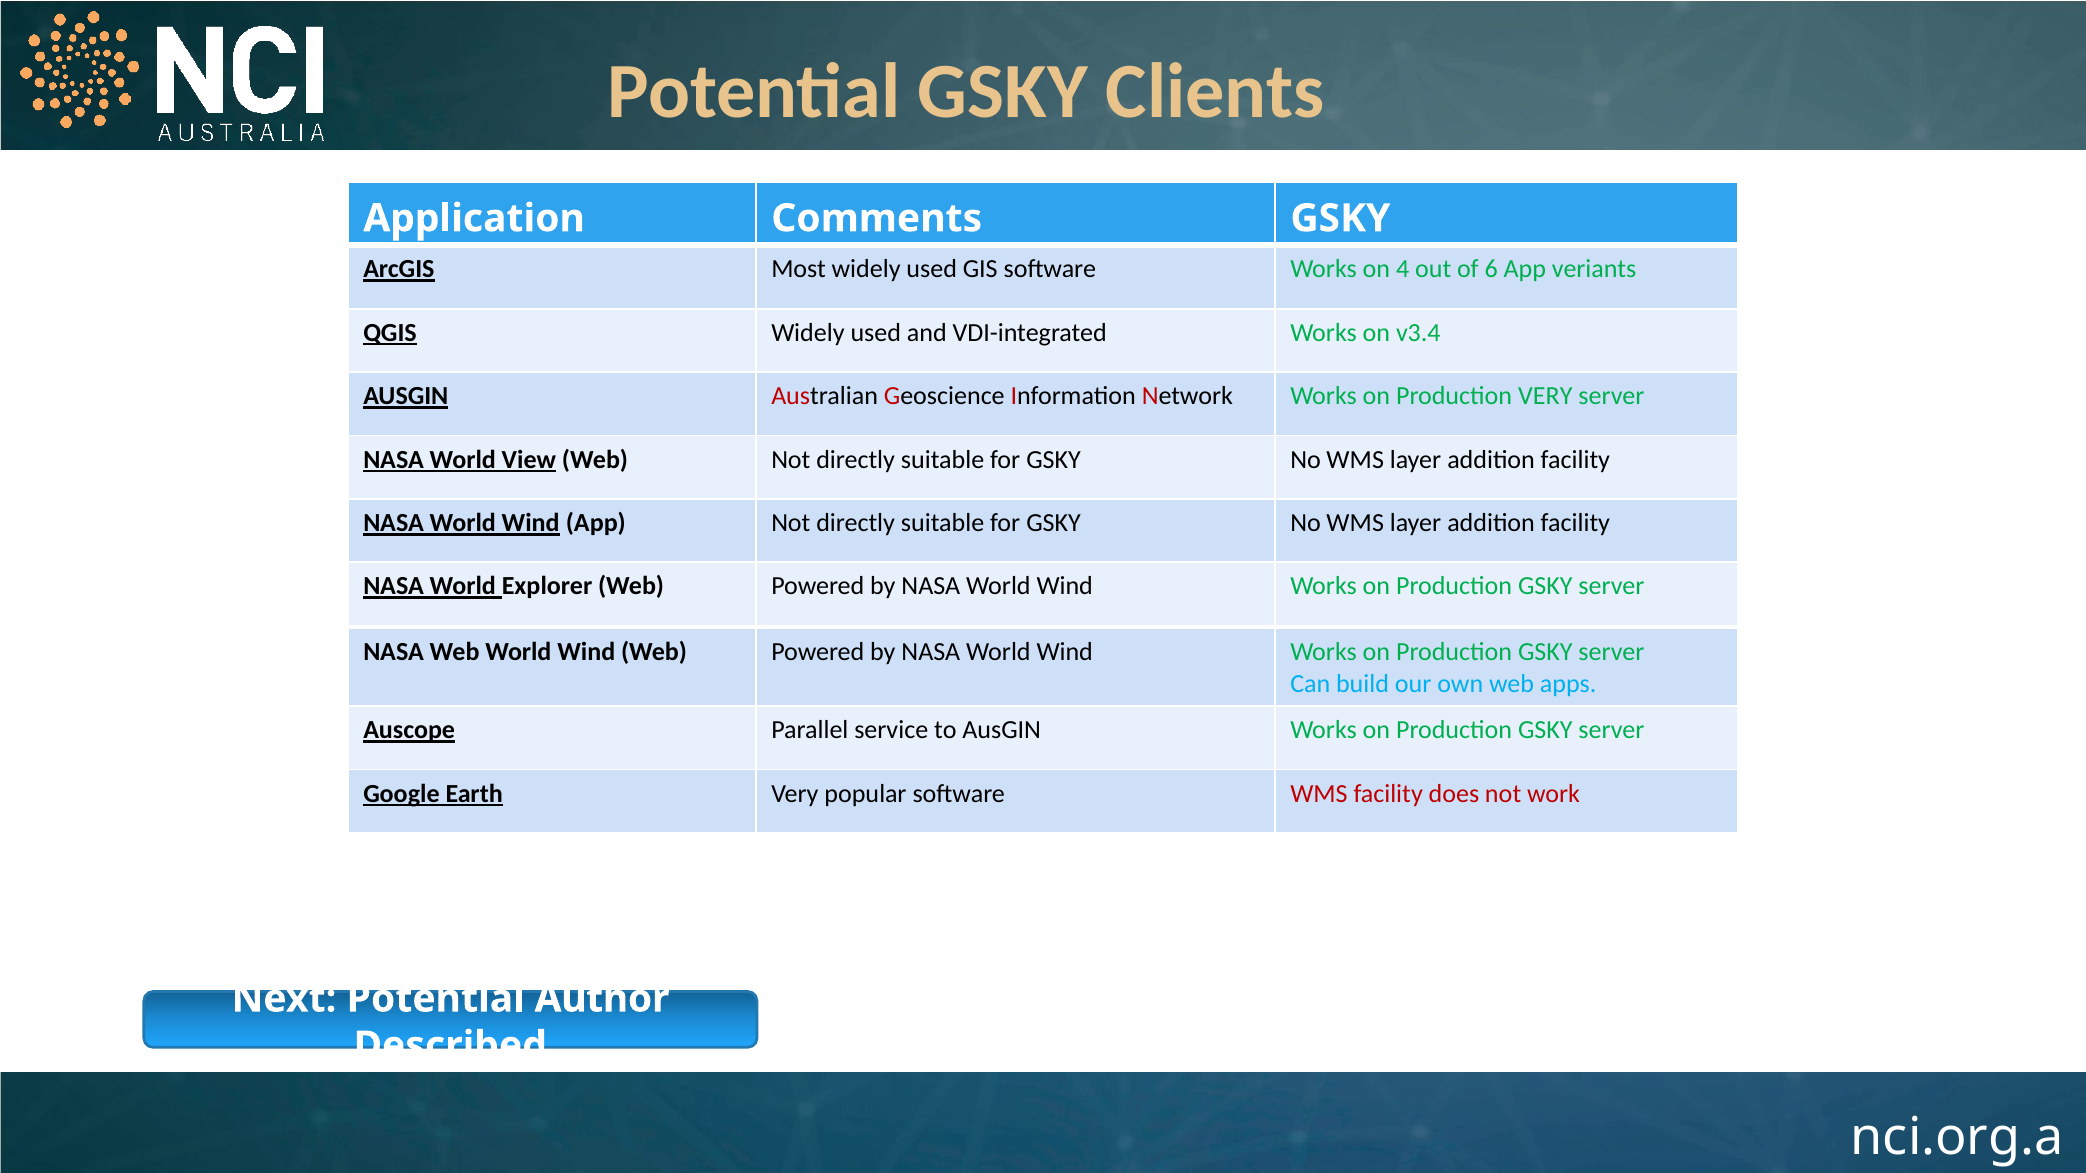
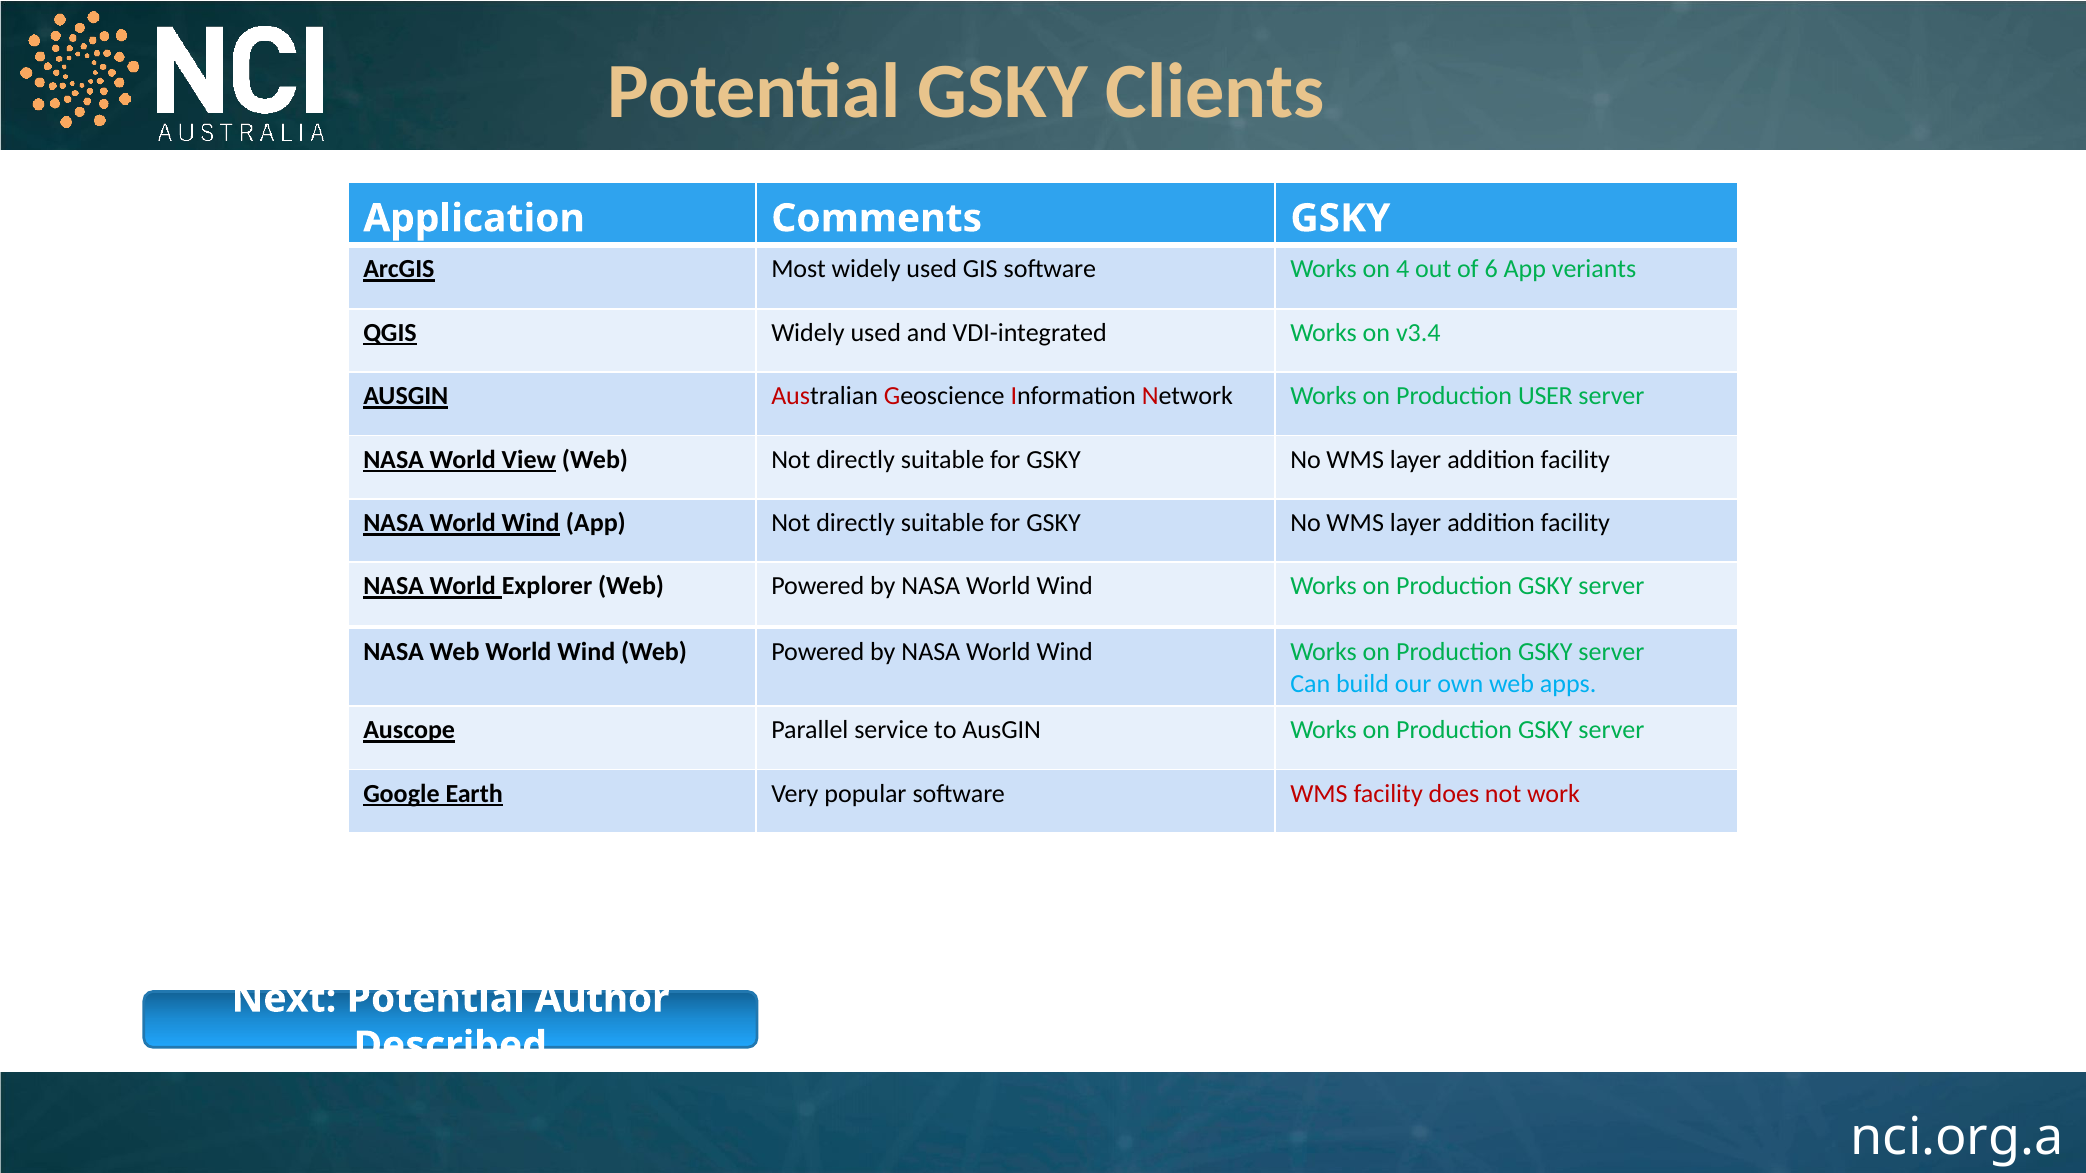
Production VERY: VERY -> USER
